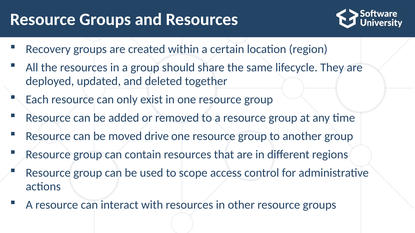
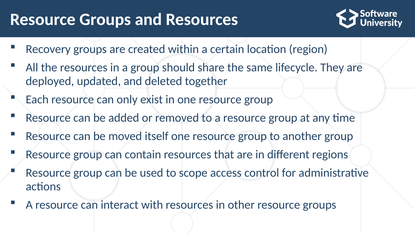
drive: drive -> itself
